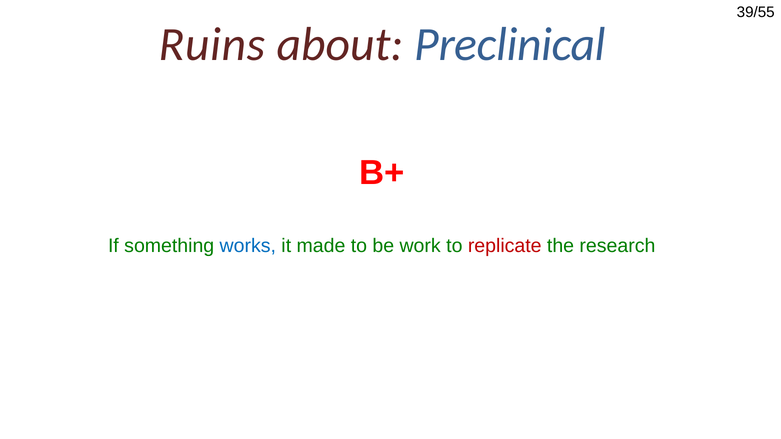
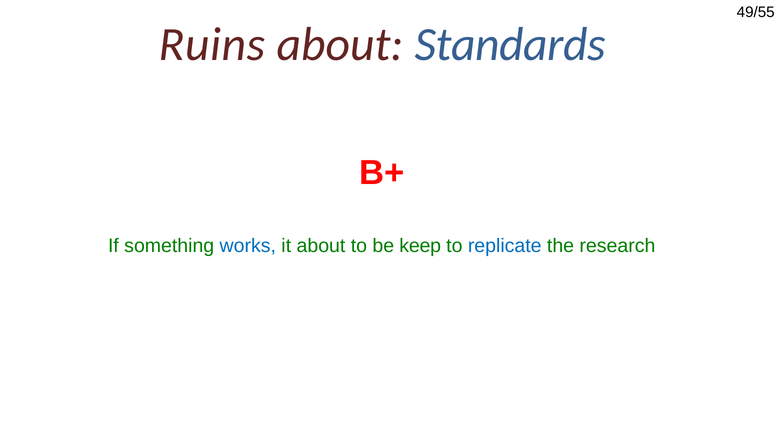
39/55: 39/55 -> 49/55
Preclinical: Preclinical -> Standards
it made: made -> about
work: work -> keep
replicate colour: red -> blue
